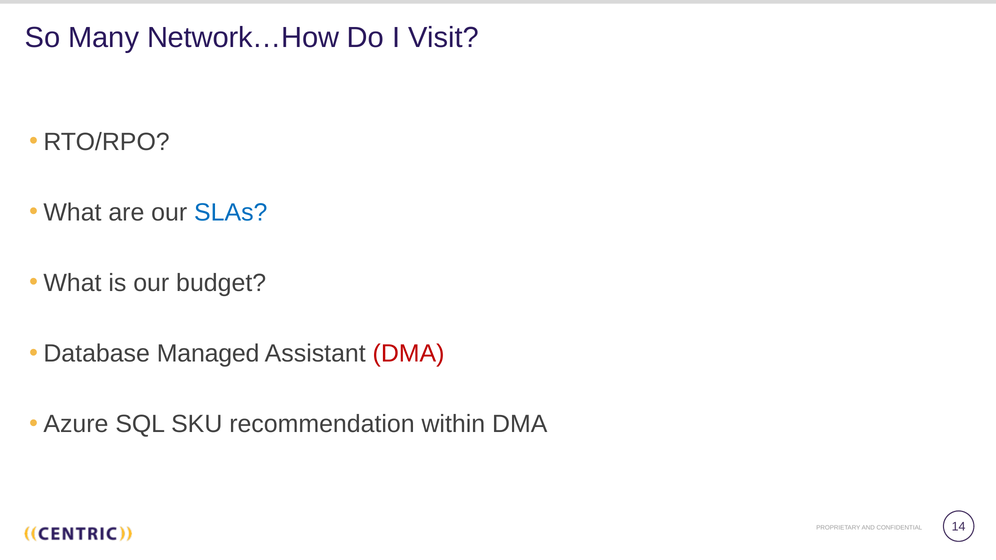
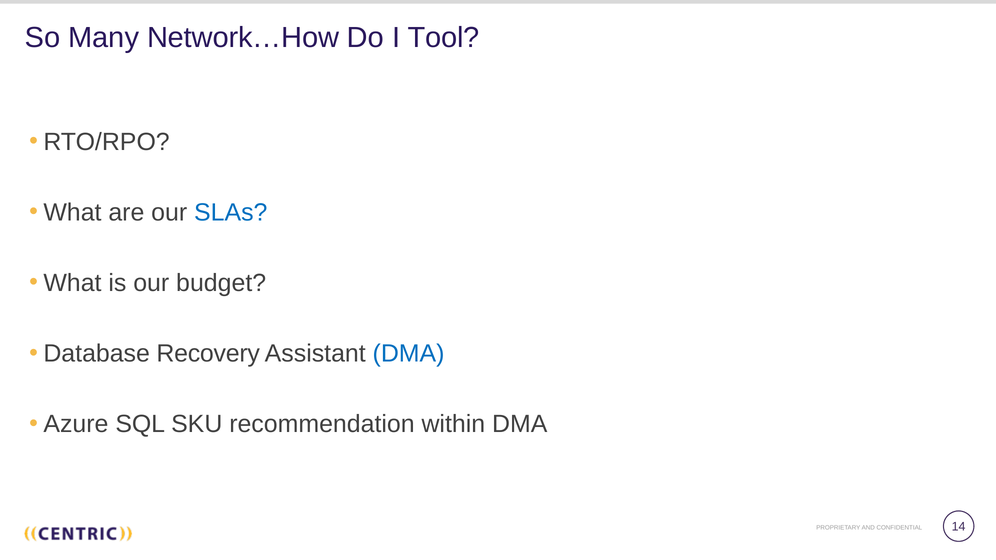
Visit: Visit -> Tool
Managed: Managed -> Recovery
DMA at (409, 354) colour: red -> blue
